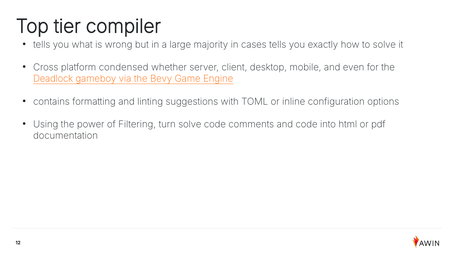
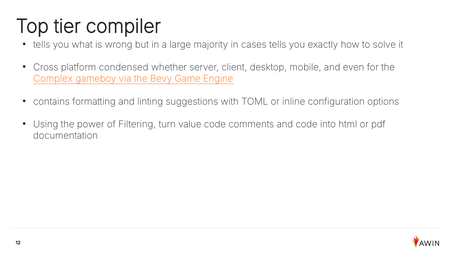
Deadlock: Deadlock -> Complex
turn solve: solve -> value
